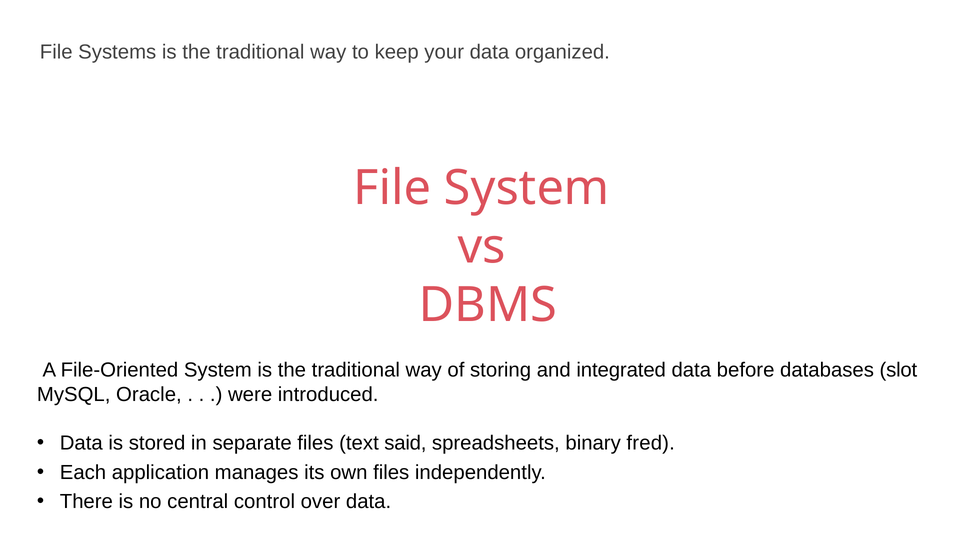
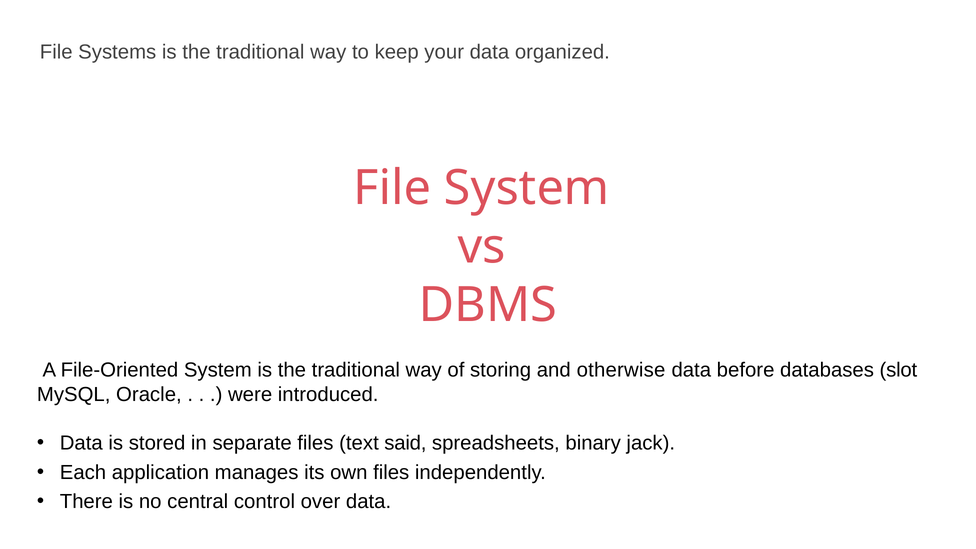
integrated: integrated -> otherwise
fred: fred -> jack
